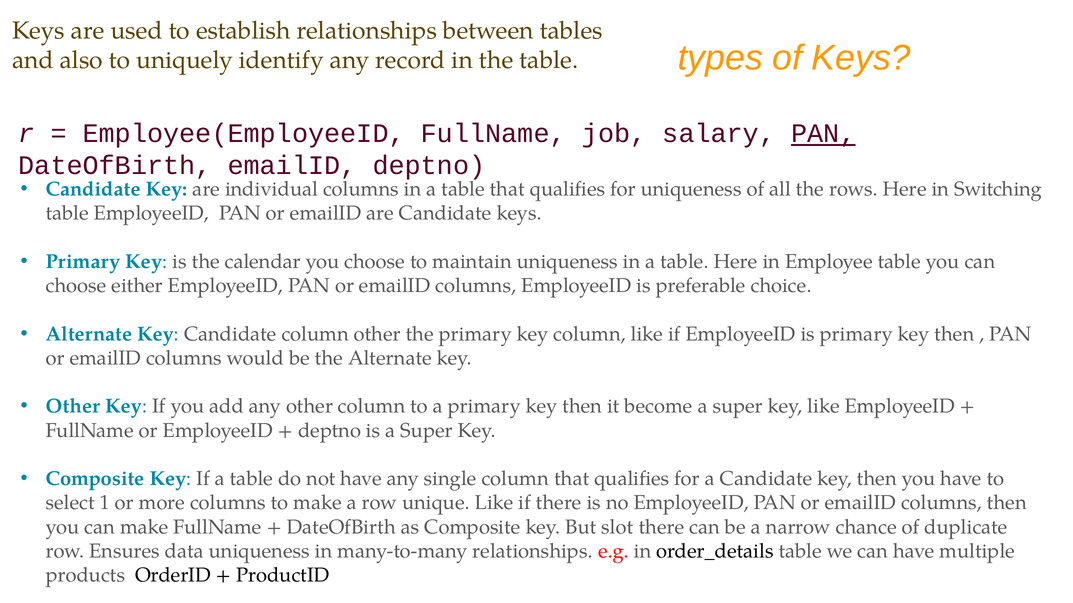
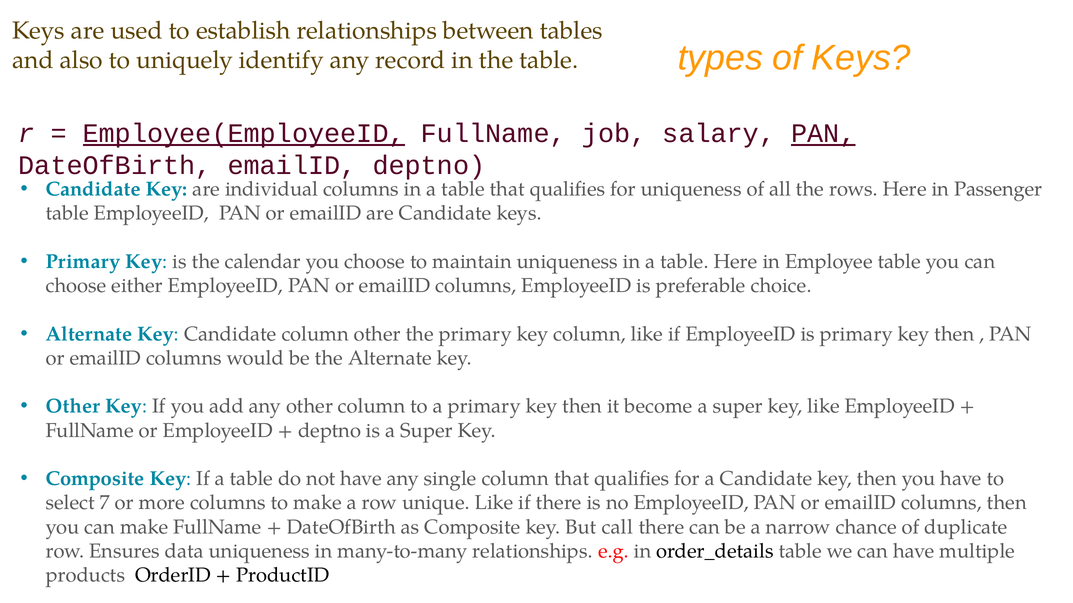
Employee(EmployeeID underline: none -> present
Switching: Switching -> Passenger
1: 1 -> 7
slot: slot -> call
